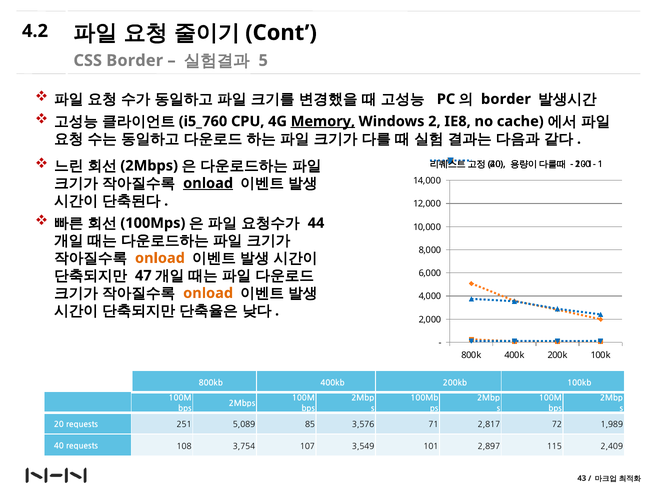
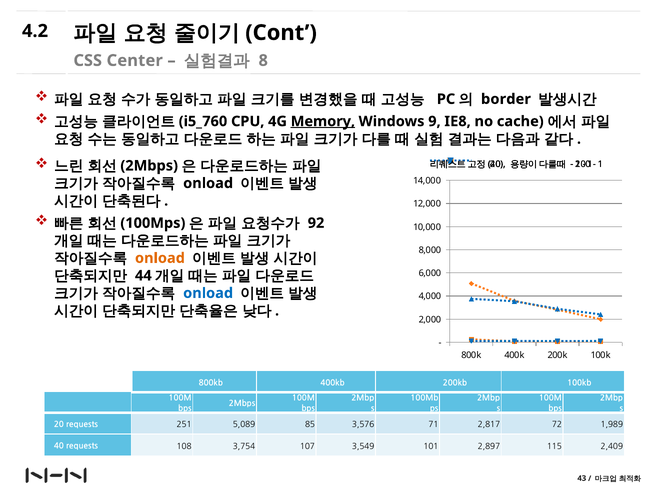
CSS Border: Border -> Center
5: 5 -> 8
Windows 2: 2 -> 9
onload at (208, 183) underline: present -> none
44: 44 -> 92
47: 47 -> 44
onload at (208, 293) colour: orange -> blue
